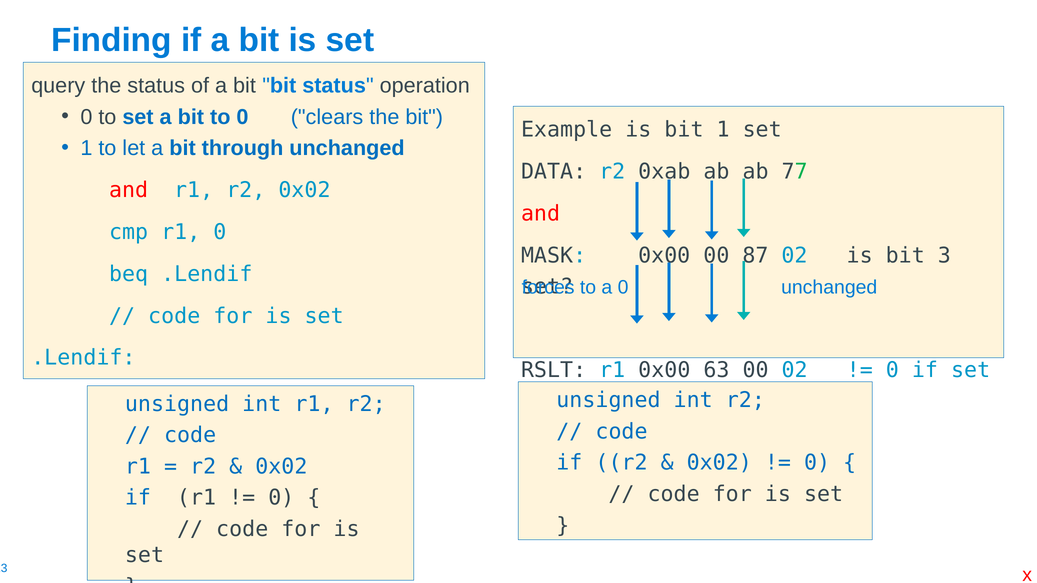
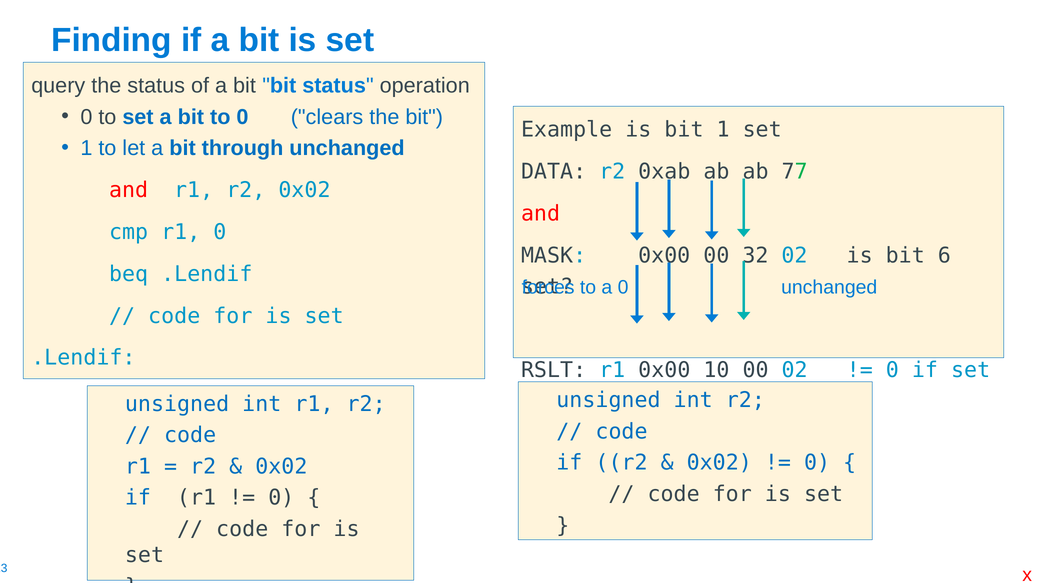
87: 87 -> 32
3: 3 -> 6
63: 63 -> 10
